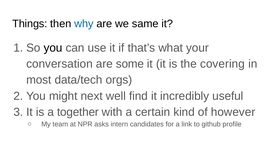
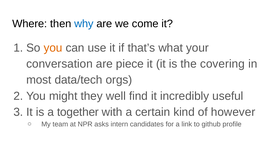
Things: Things -> Where
same: same -> come
you at (53, 48) colour: black -> orange
some: some -> piece
next: next -> they
